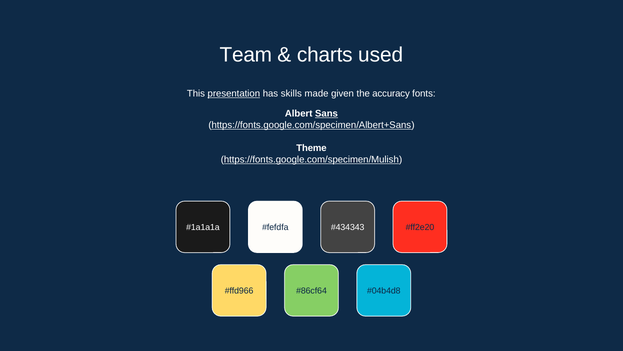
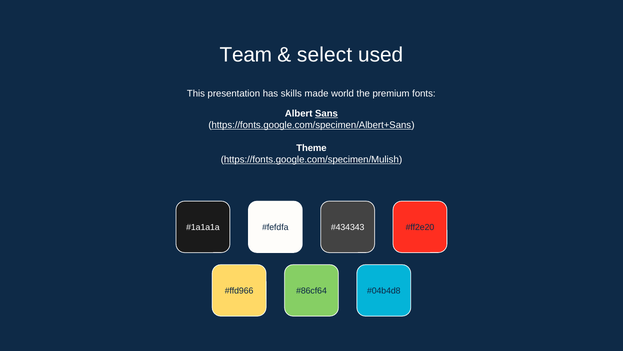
charts: charts -> select
presentation underline: present -> none
given: given -> world
accuracy: accuracy -> premium
